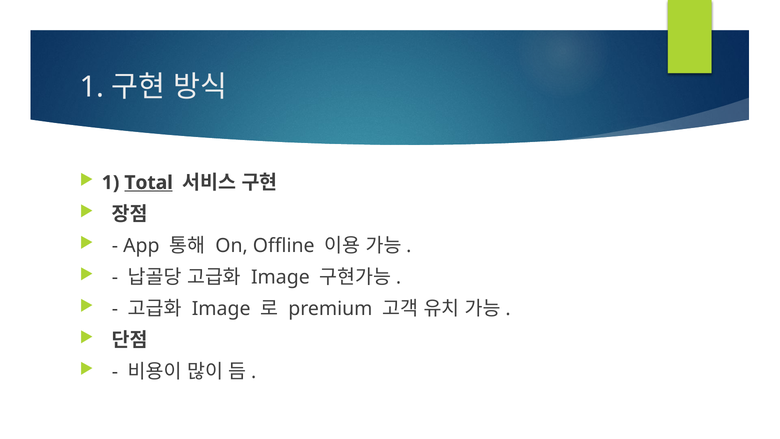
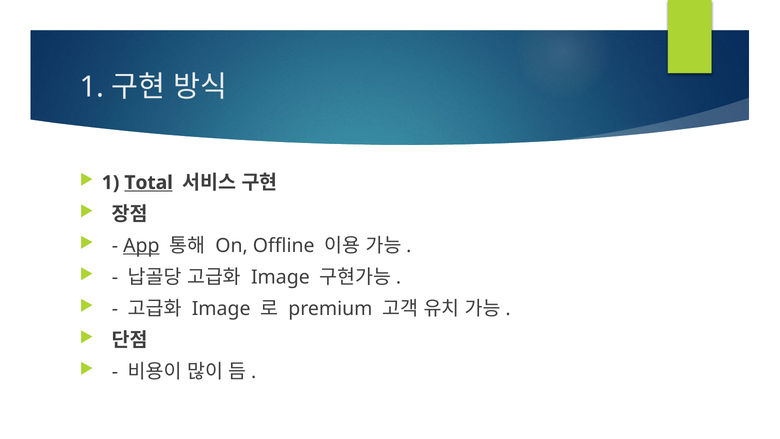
App underline: none -> present
